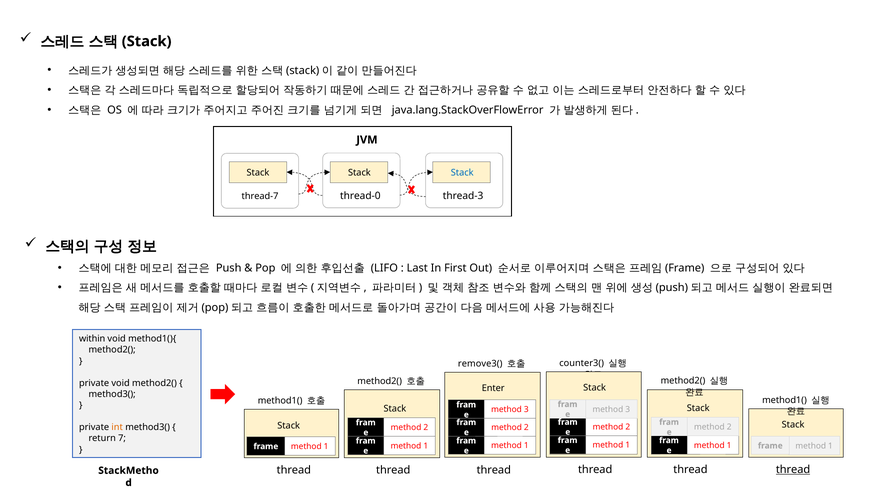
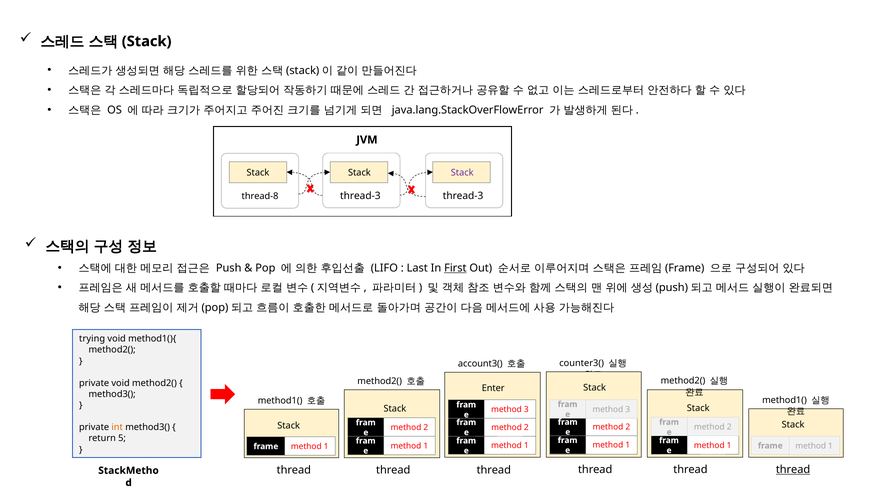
Stack at (462, 173) colour: blue -> purple
thread-0 at (360, 196): thread-0 -> thread-3
thread-7: thread-7 -> thread-8
First underline: none -> present
within: within -> trying
remove3(: remove3( -> account3(
7: 7 -> 5
